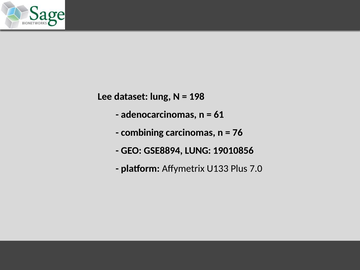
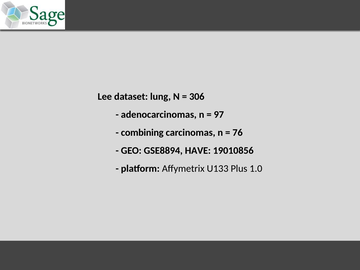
198: 198 -> 306
61: 61 -> 97
GSE8894 LUNG: LUNG -> HAVE
7.0: 7.0 -> 1.0
